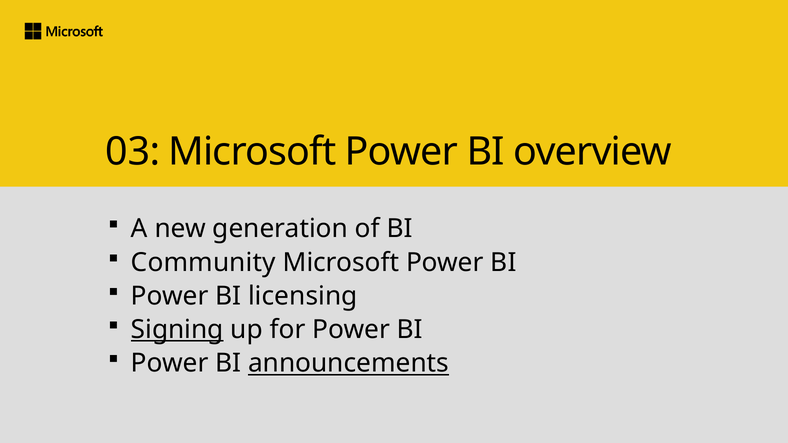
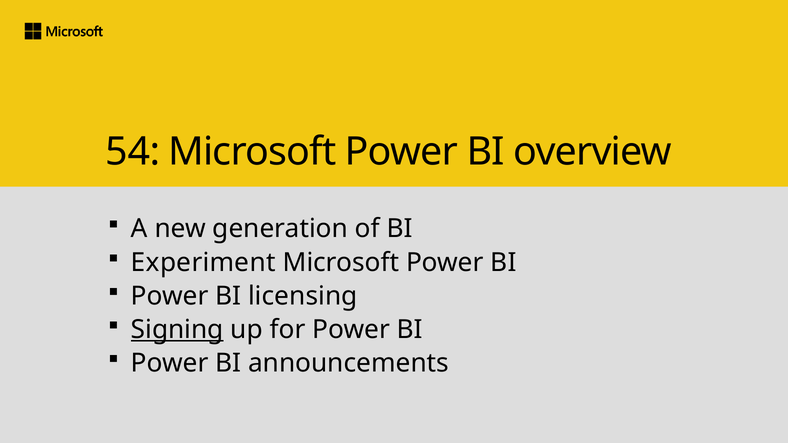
03: 03 -> 54
Community: Community -> Experiment
announcements underline: present -> none
